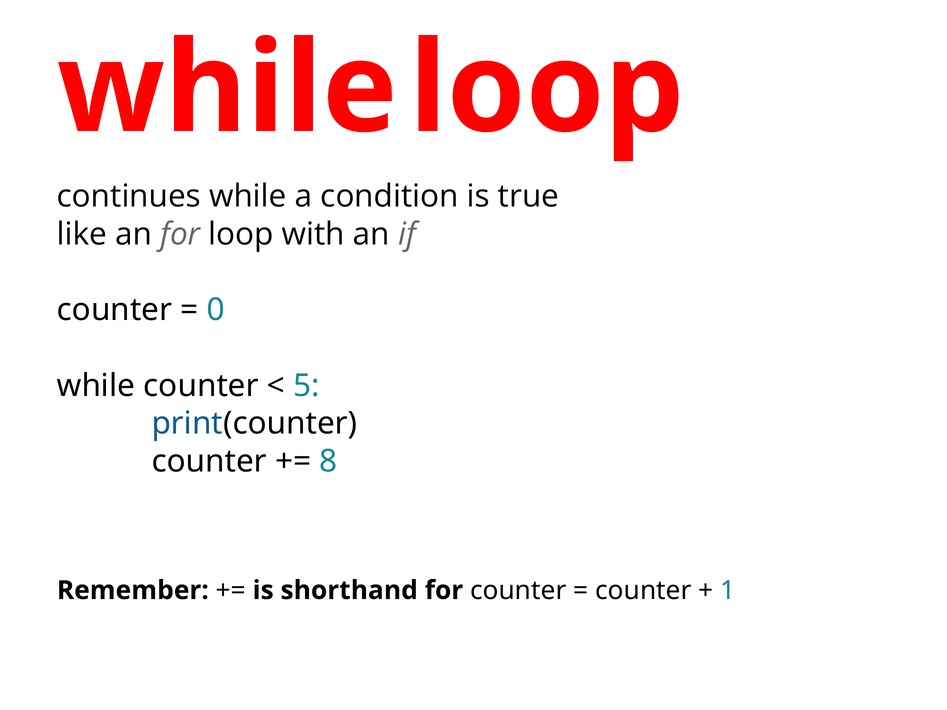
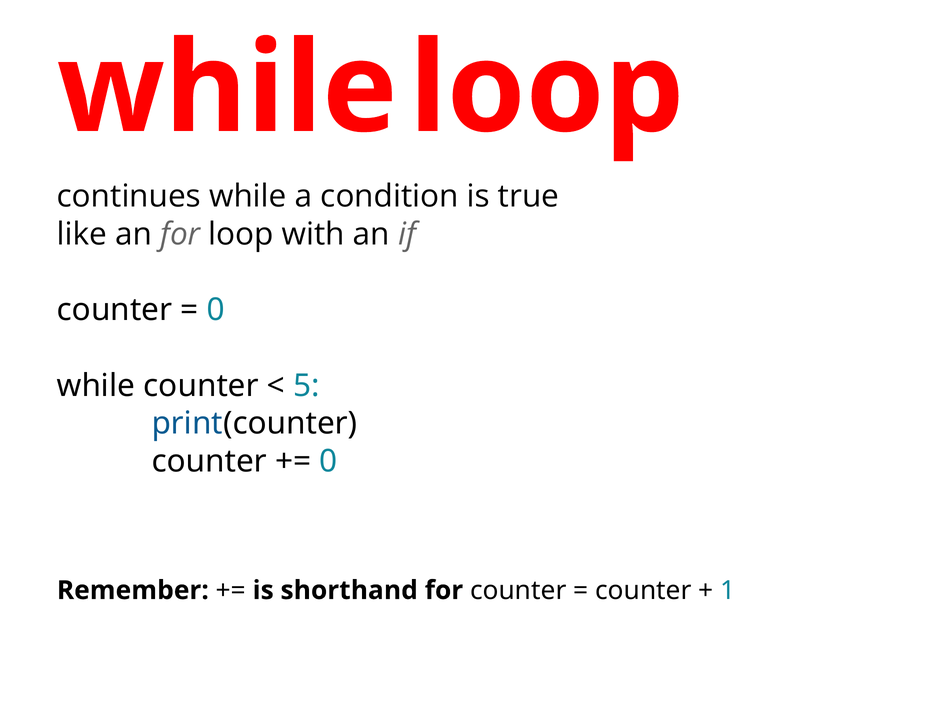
8 at (328, 462): 8 -> 0
